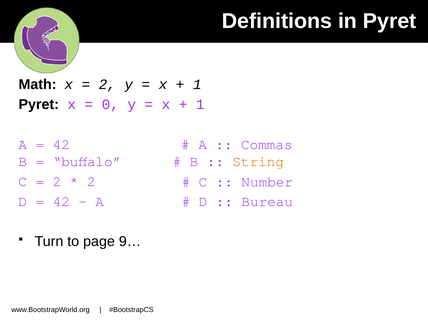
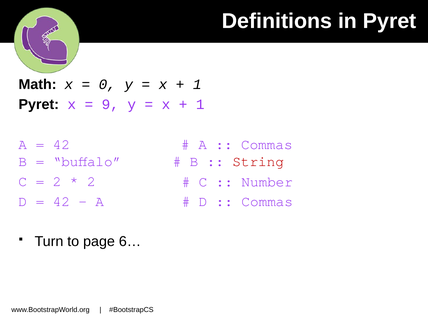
2 at (107, 84): 2 -> 0
0: 0 -> 9
String colour: orange -> red
Bureau at (267, 201): Bureau -> Commas
9…: 9… -> 6…
